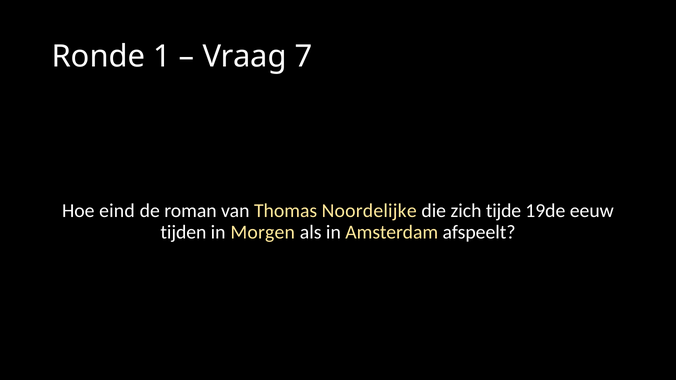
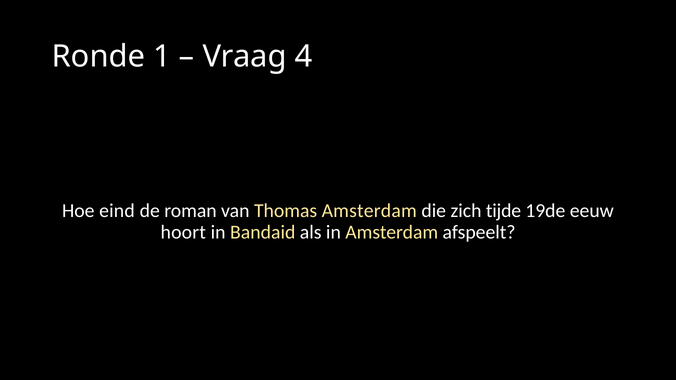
7: 7 -> 4
Thomas Noordelijke: Noordelijke -> Amsterdam
tijden: tijden -> hoort
Morgen: Morgen -> Bandaid
